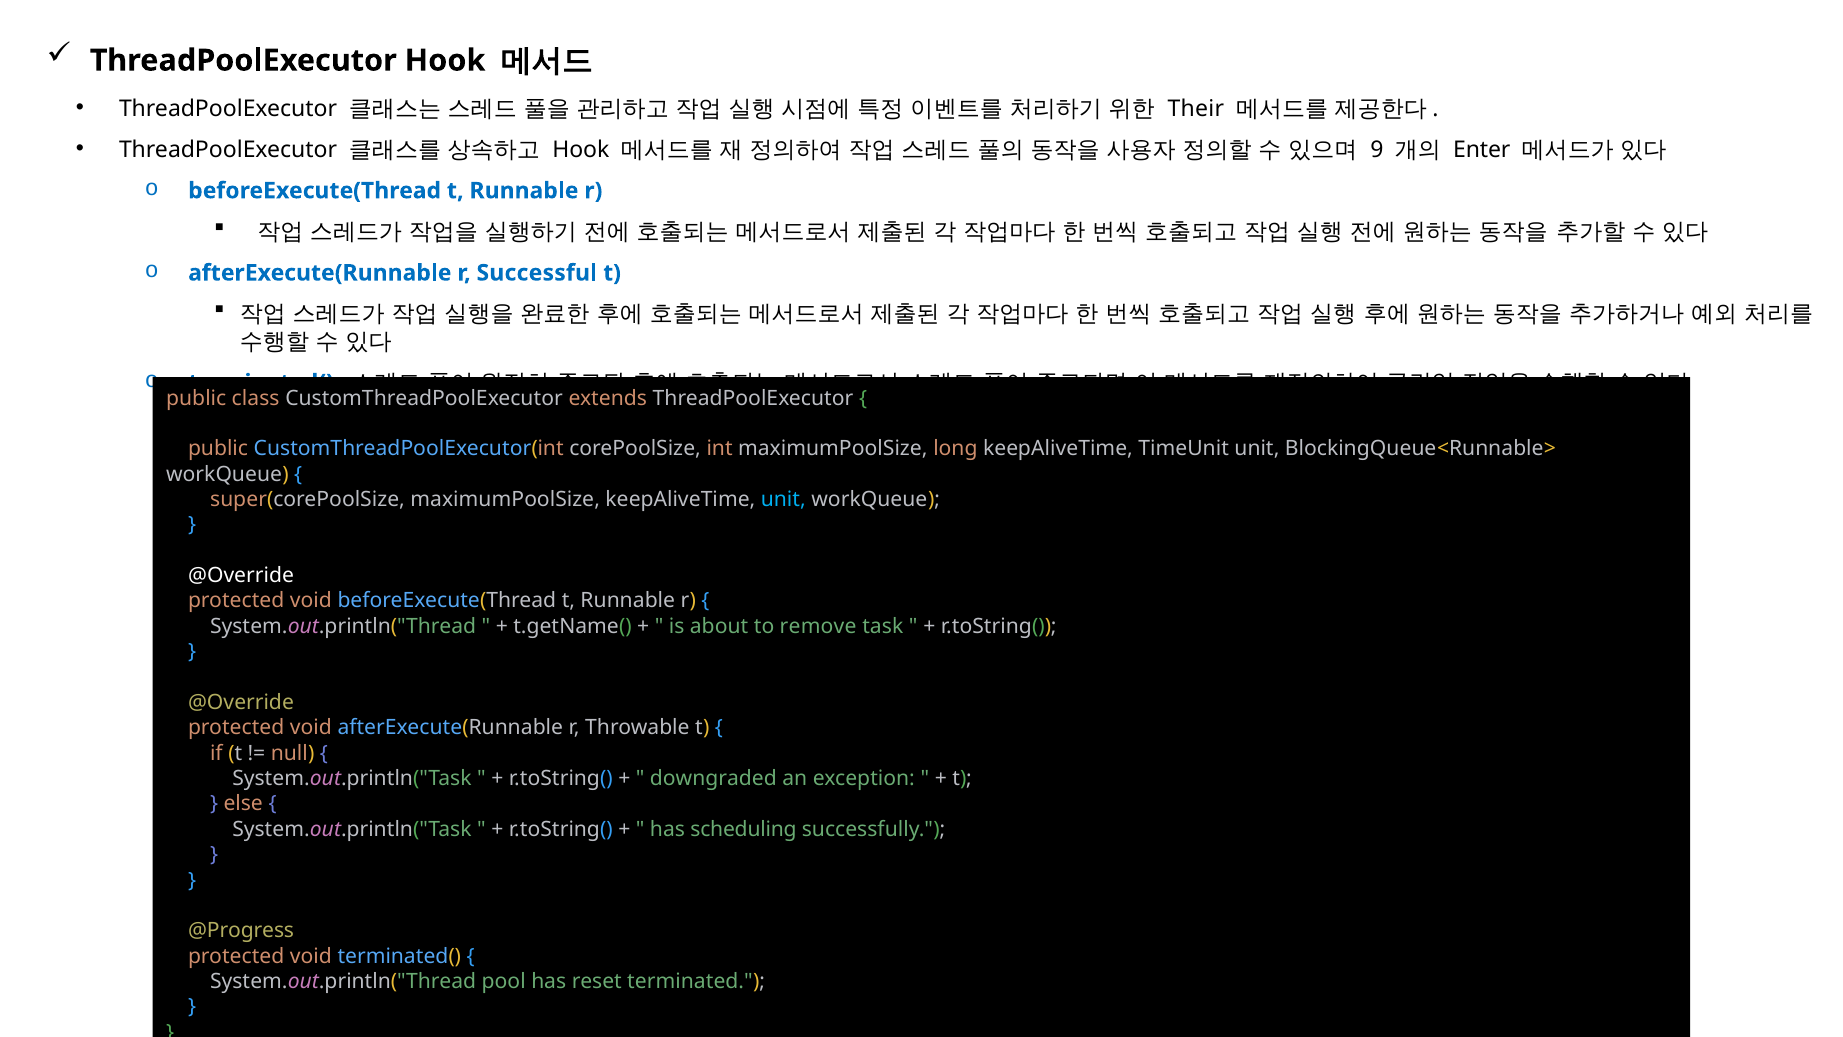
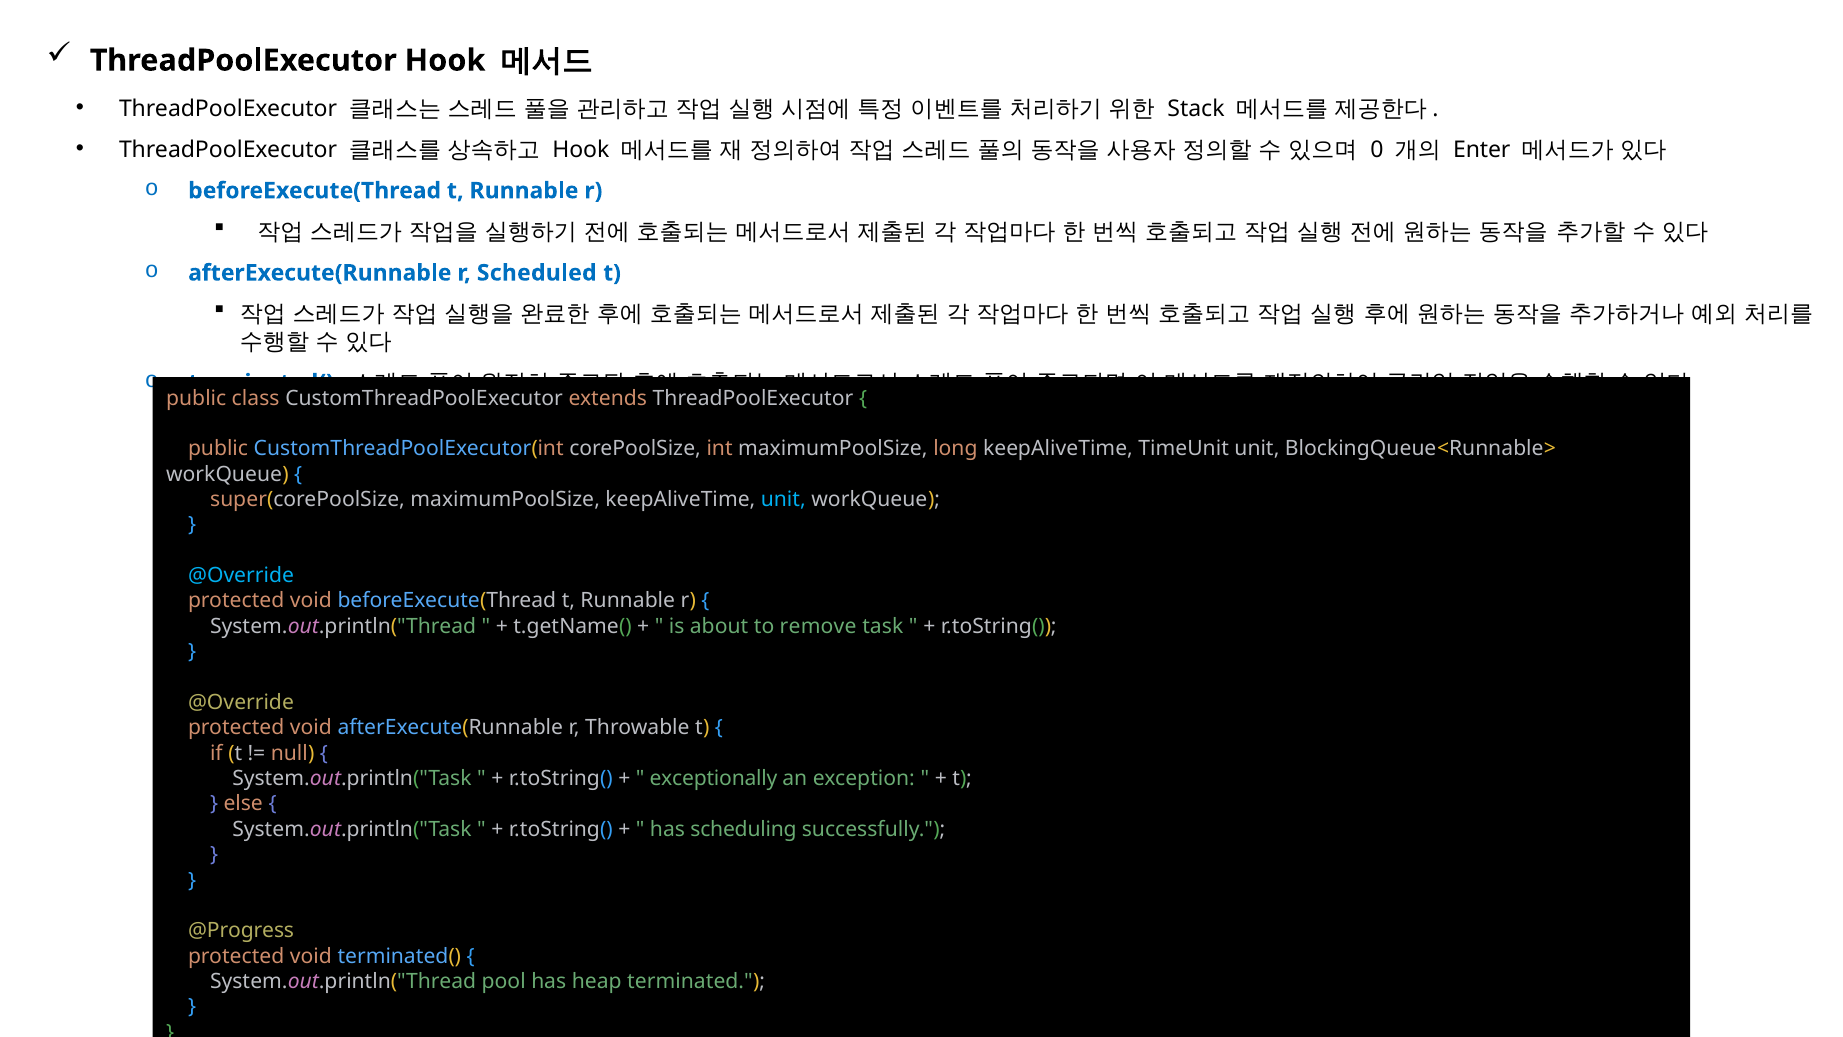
Their: Their -> Stack
9: 9 -> 0
Successful: Successful -> Scheduled
@Override at (241, 575) colour: white -> light blue
downgraded: downgraded -> exceptionally
reset: reset -> heap
